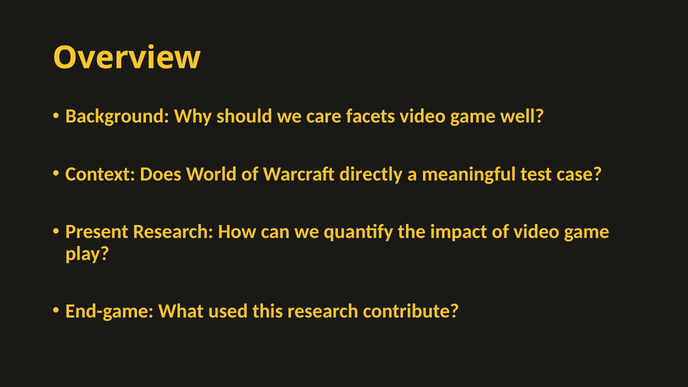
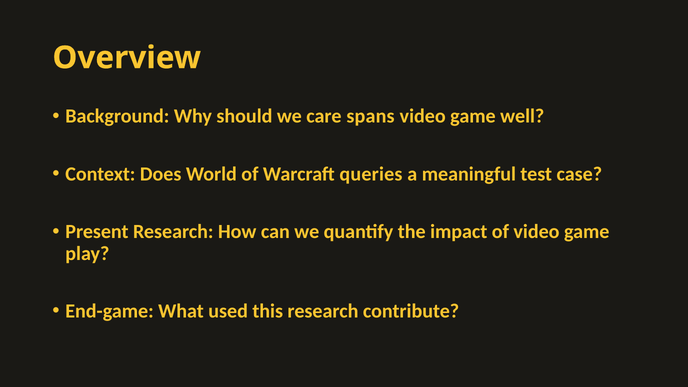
facets: facets -> spans
directly: directly -> queries
